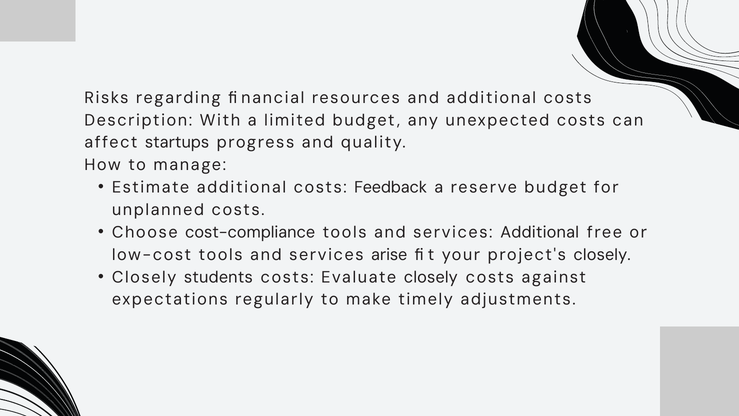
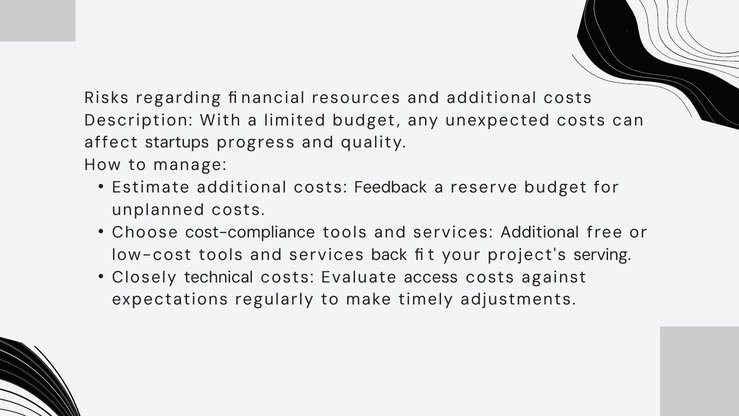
arise: arise -> back
project's closely: closely -> serving
students: students -> technical
Evaluate closely: closely -> access
